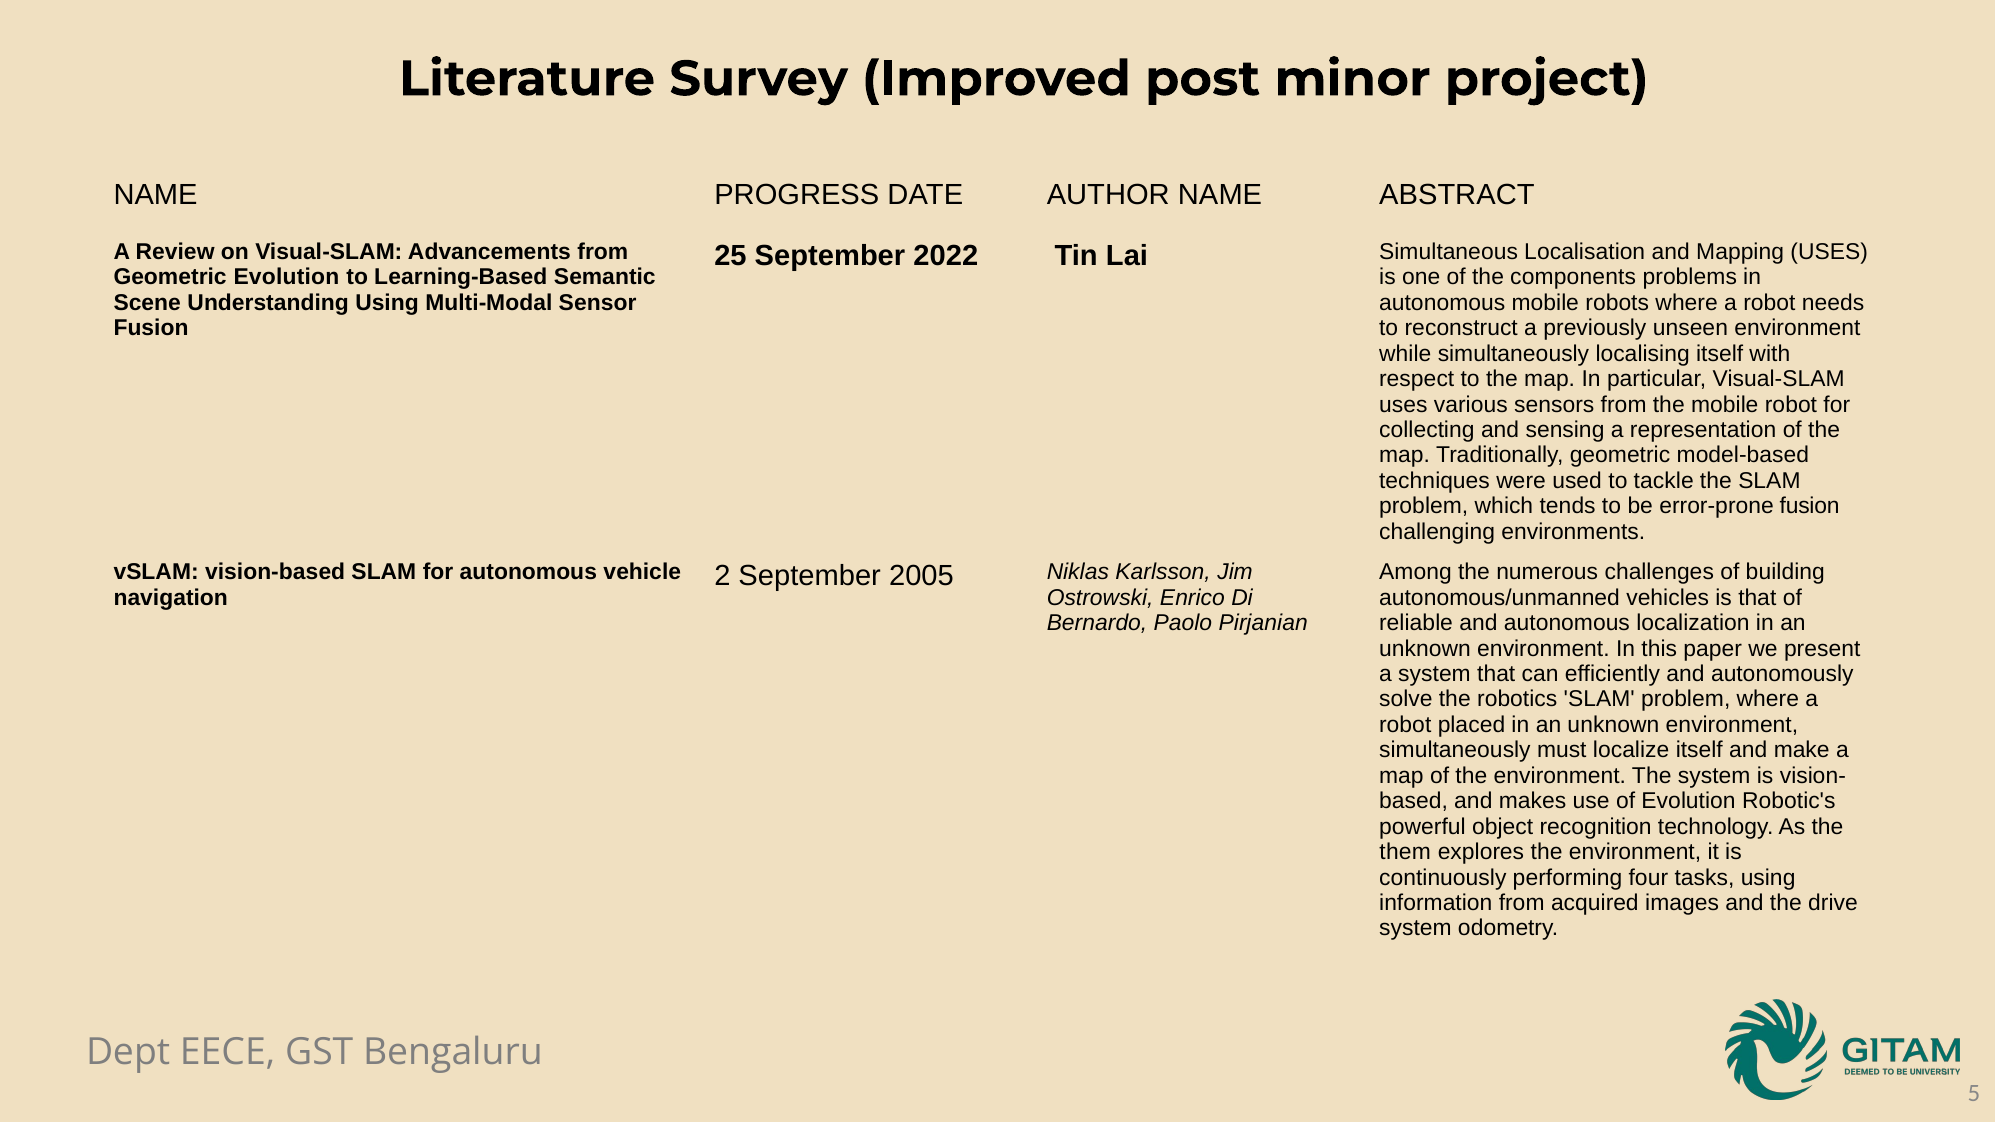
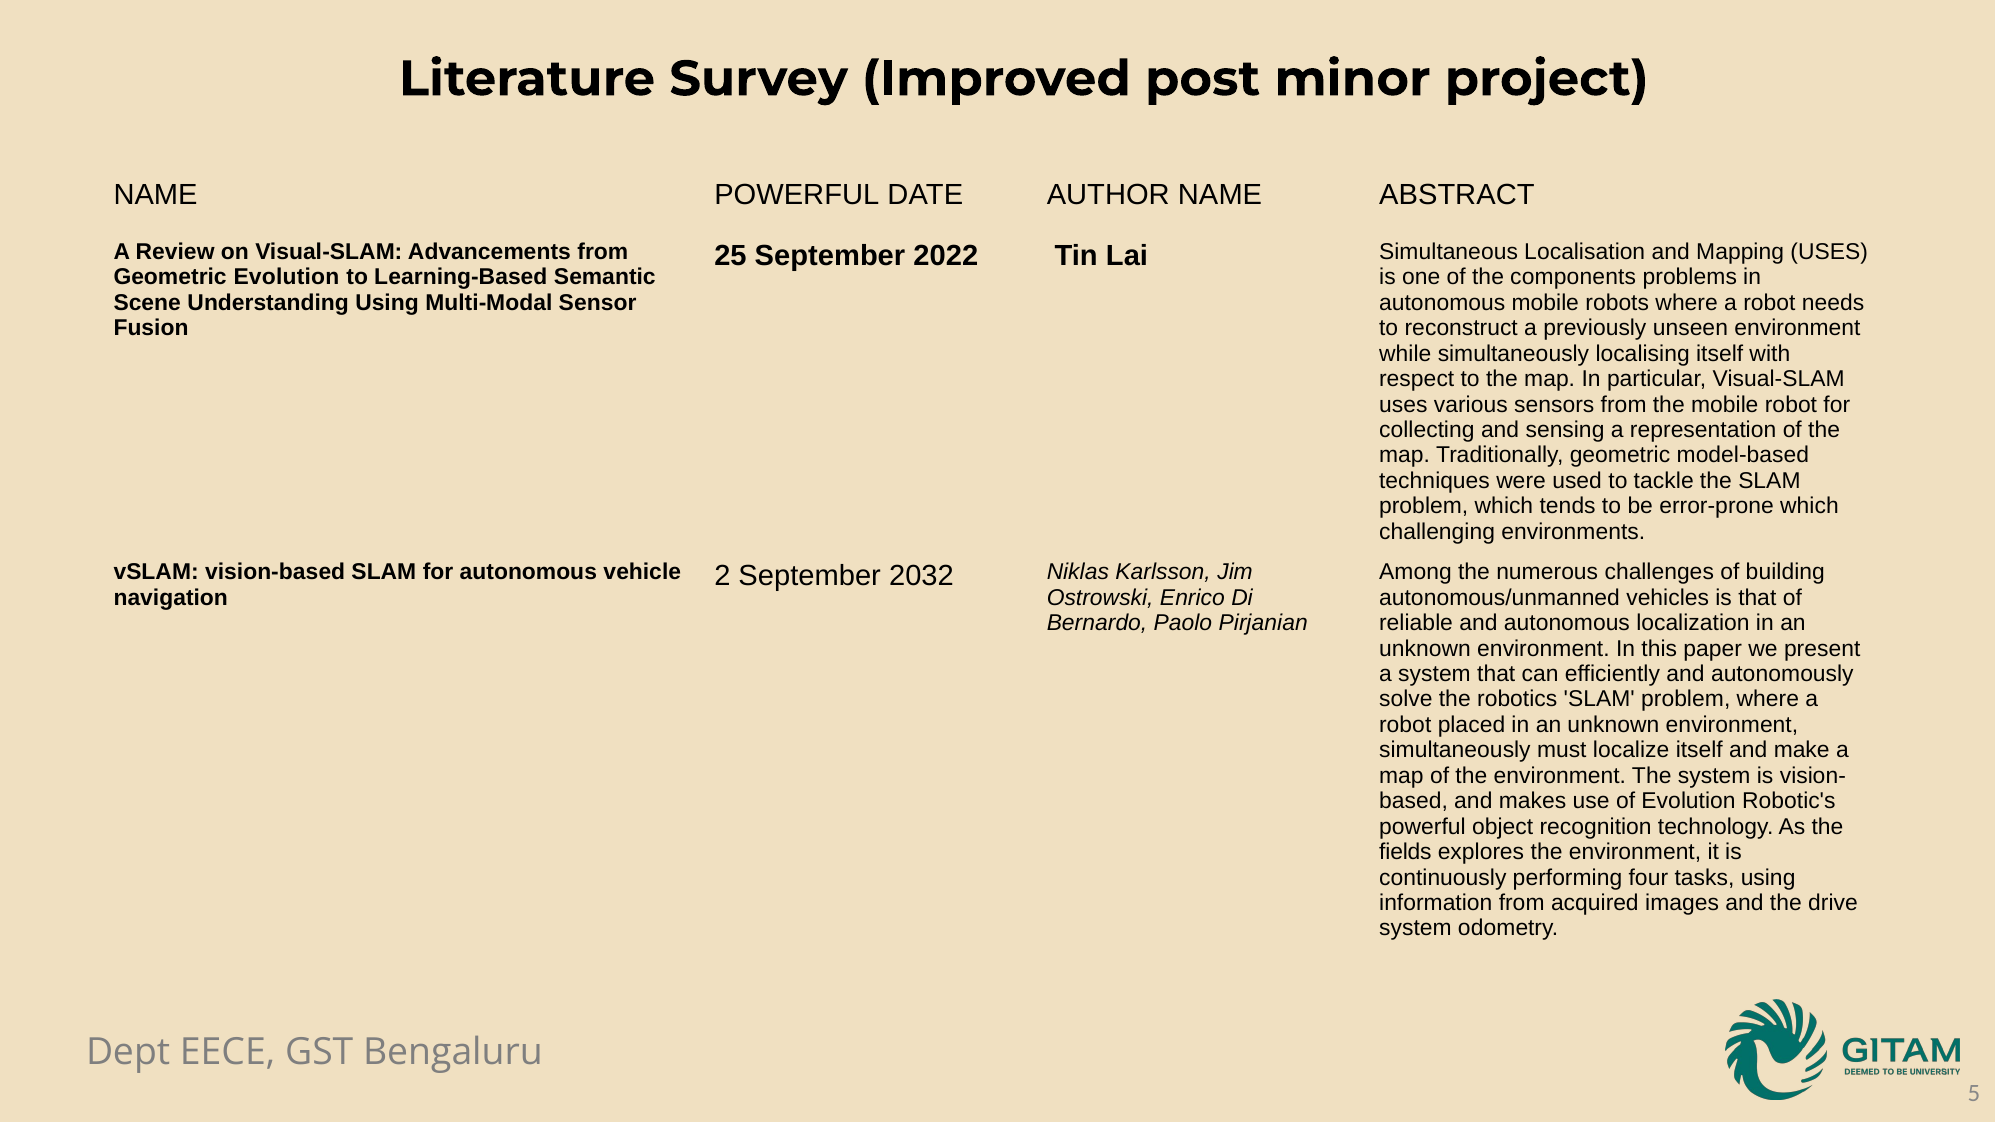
NAME PROGRESS: PROGRESS -> POWERFUL
error-prone fusion: fusion -> which
2005: 2005 -> 2032
them: them -> fields
